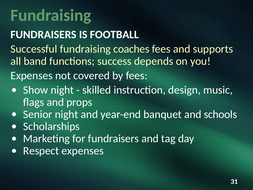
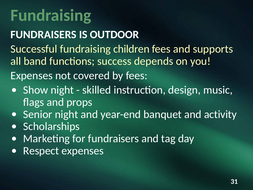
FOOTBALL: FOOTBALL -> OUTDOOR
coaches: coaches -> children
schools: schools -> activity
